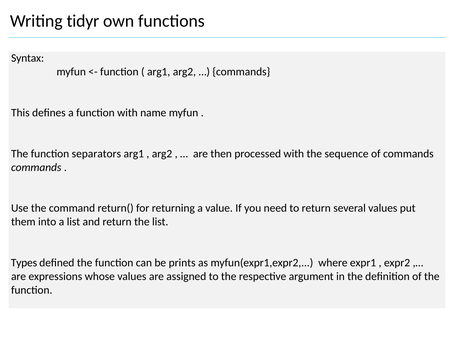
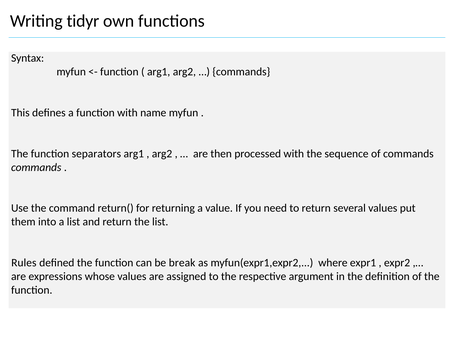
Types: Types -> Rules
prints: prints -> break
